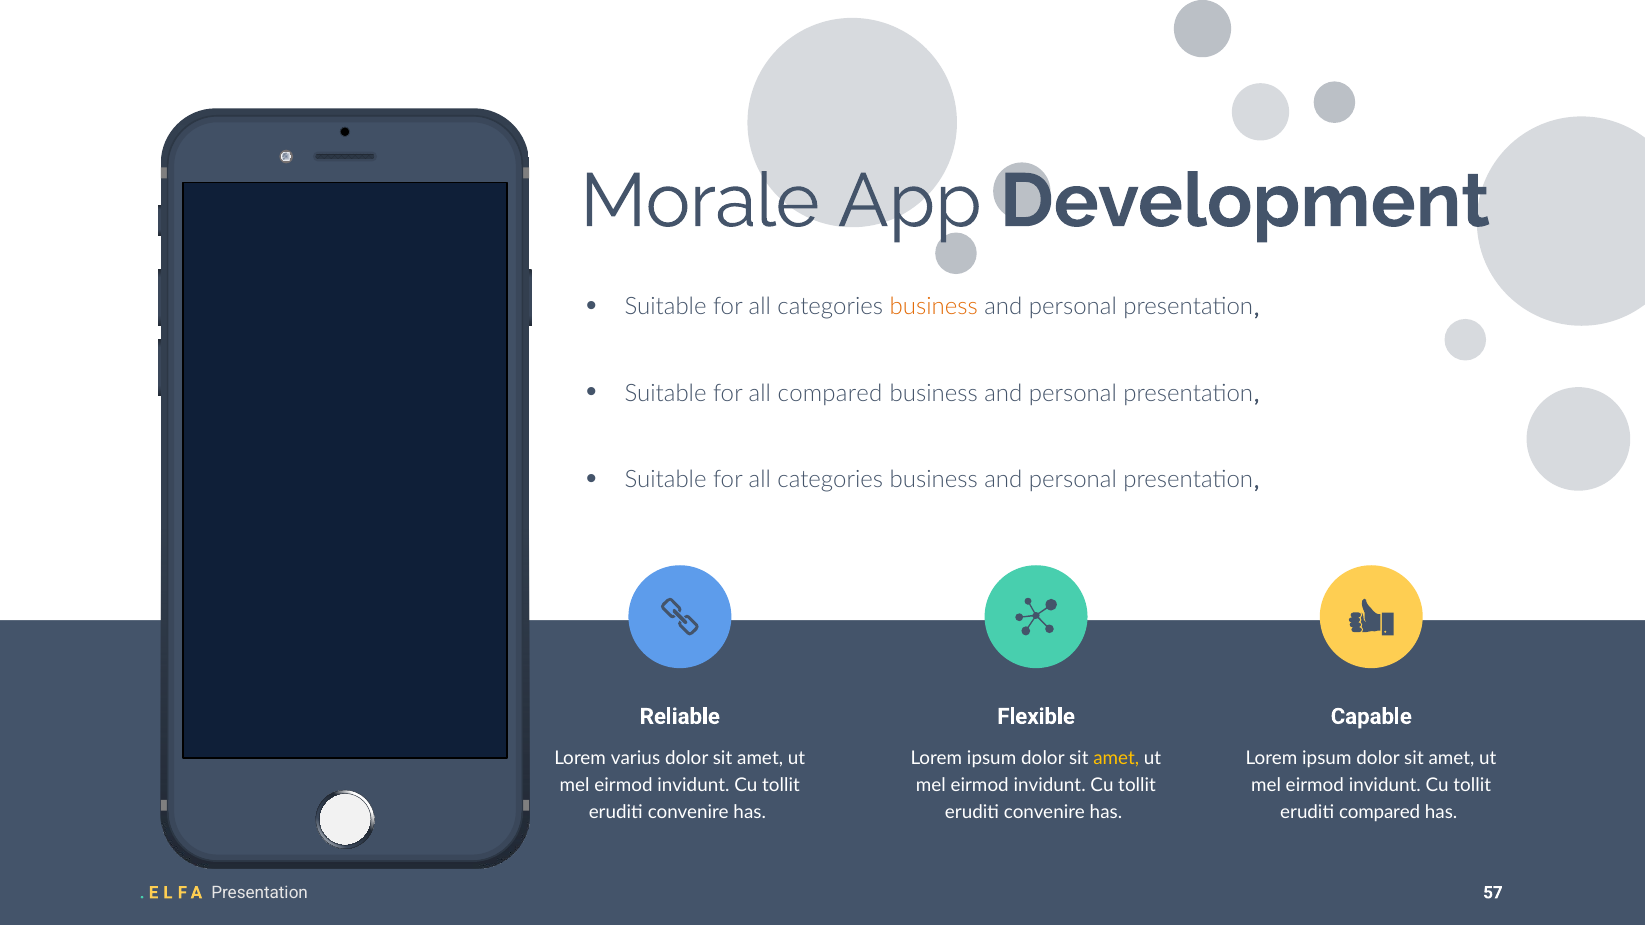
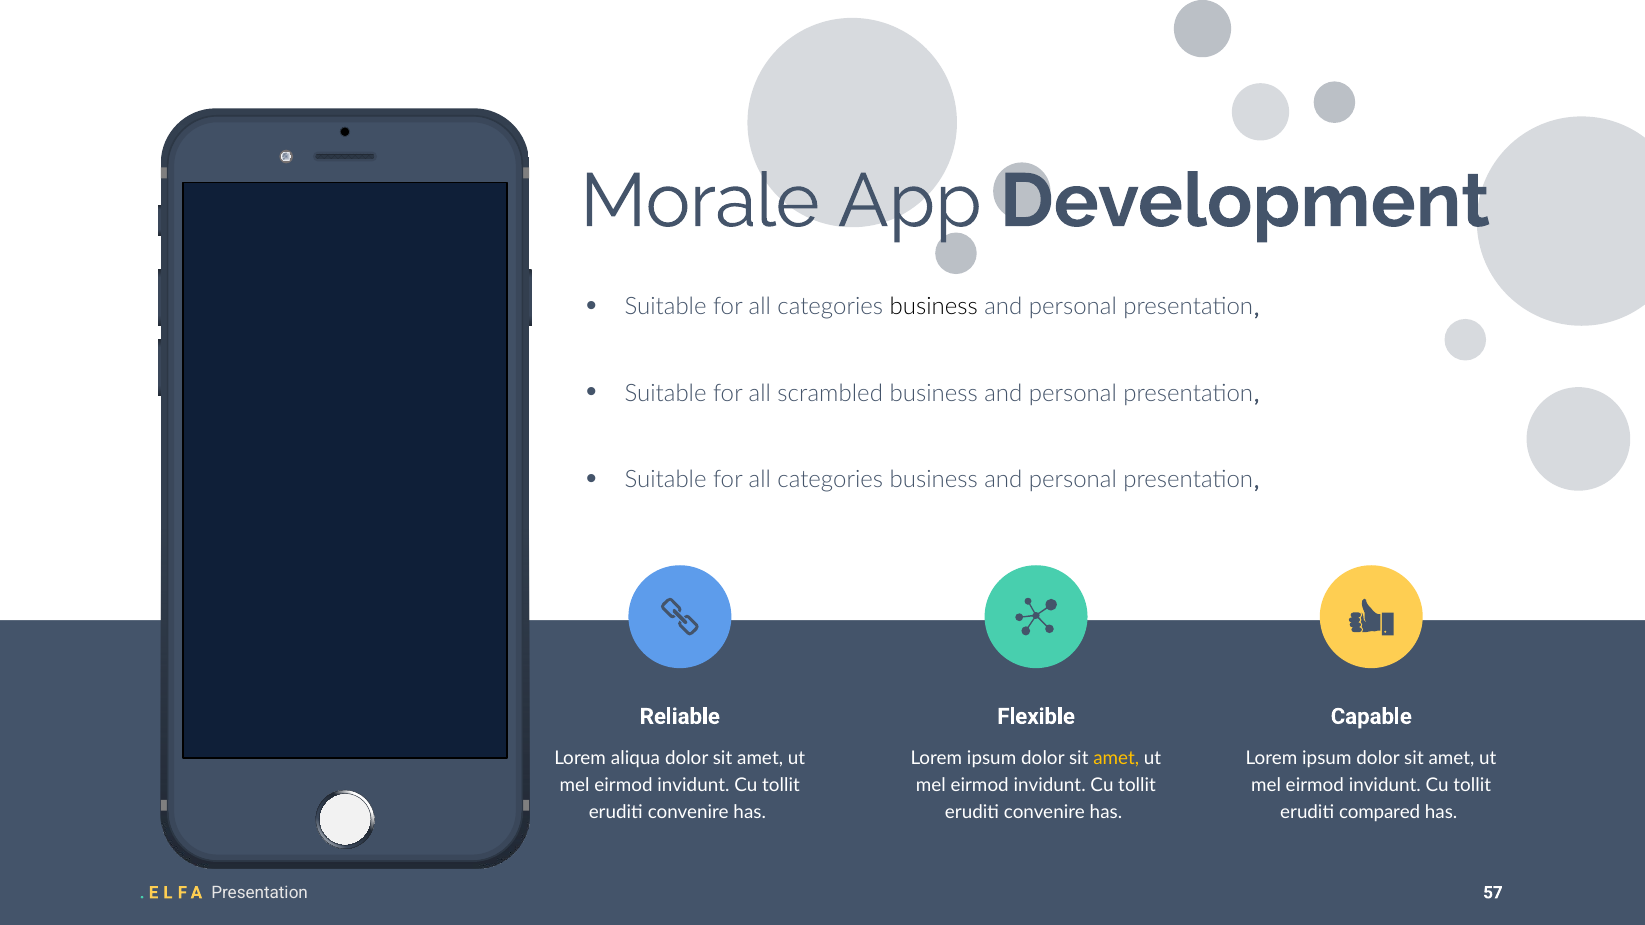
business at (934, 307) colour: orange -> black
all compared: compared -> scrambled
varius: varius -> aliqua
